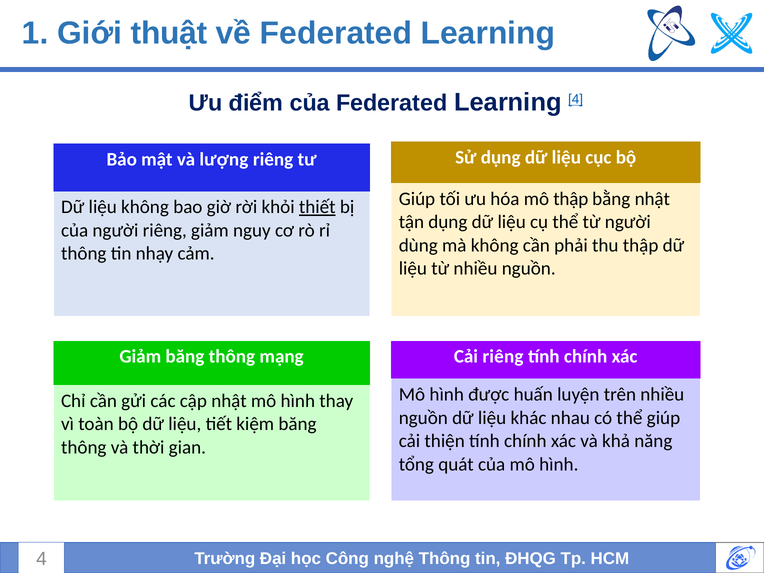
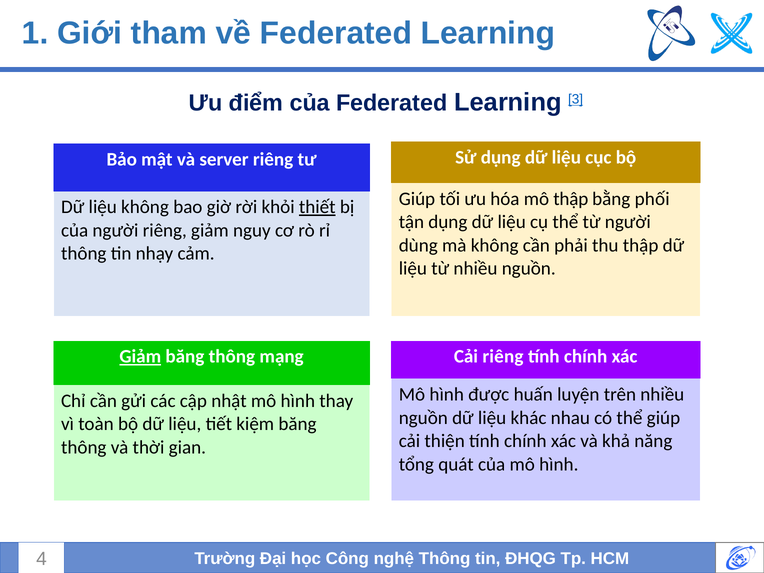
thuật: thuật -> tham
Learning 4: 4 -> 3
lượng: lượng -> server
bằng nhật: nhật -> phối
Giảm at (140, 357) underline: none -> present
